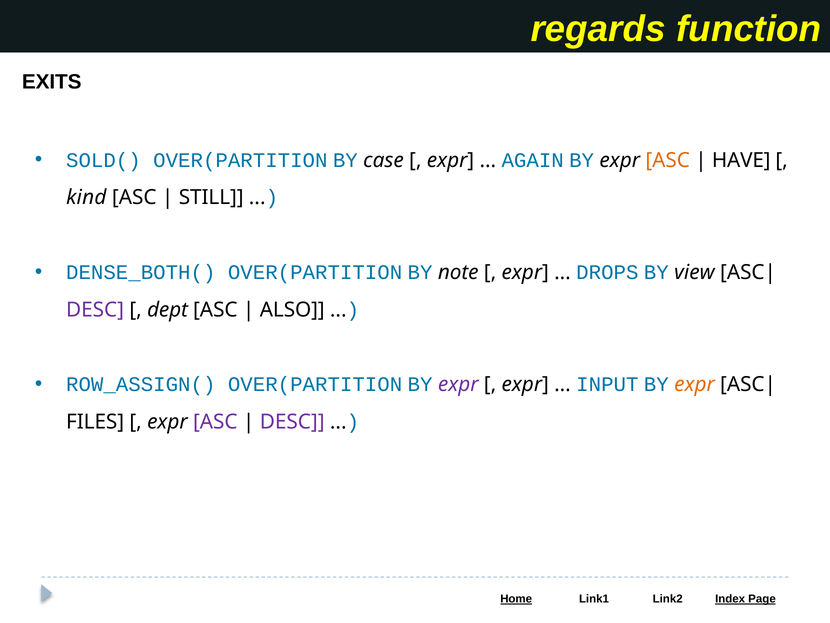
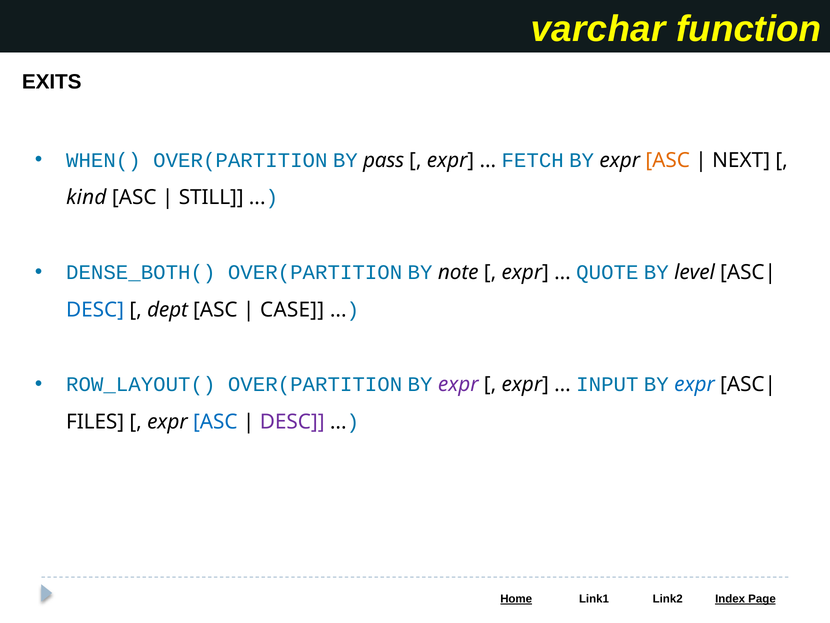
regards: regards -> varchar
SOLD(: SOLD( -> WHEN(
case: case -> pass
AGAIN: AGAIN -> FETCH
HAVE: HAVE -> NEXT
DROPS: DROPS -> QUOTE
view: view -> level
DESC at (95, 310) colour: purple -> blue
ALSO: ALSO -> CASE
ROW_ASSIGN(: ROW_ASSIGN( -> ROW_LAYOUT(
expr at (694, 384) colour: orange -> blue
ASC at (215, 422) colour: purple -> blue
